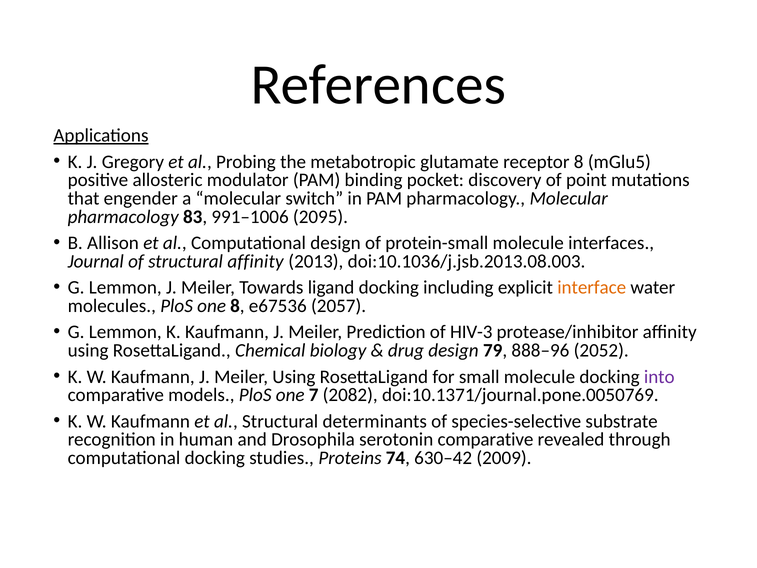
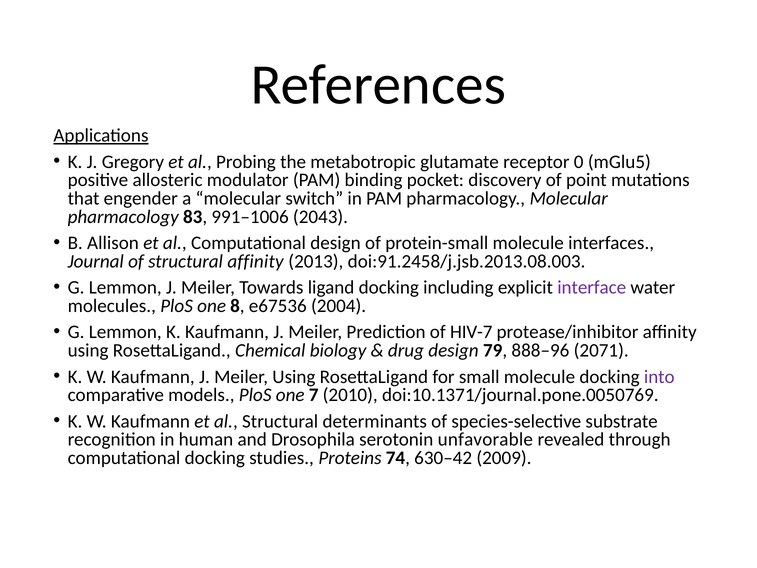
receptor 8: 8 -> 0
2095: 2095 -> 2043
doi:10.1036/j.jsb.2013.08.003: doi:10.1036/j.jsb.2013.08.003 -> doi:91.2458/j.jsb.2013.08.003
interface colour: orange -> purple
2057: 2057 -> 2004
HIV-3: HIV-3 -> HIV-7
2052: 2052 -> 2071
2082: 2082 -> 2010
serotonin comparative: comparative -> unfavorable
